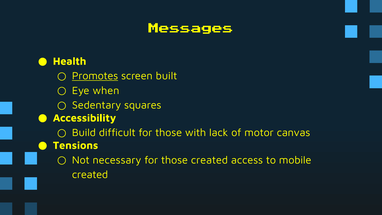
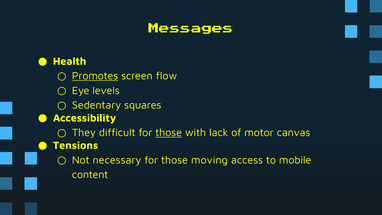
built: built -> flow
when: when -> levels
Build: Build -> They
those at (169, 133) underline: none -> present
those created: created -> moving
created at (90, 175): created -> content
